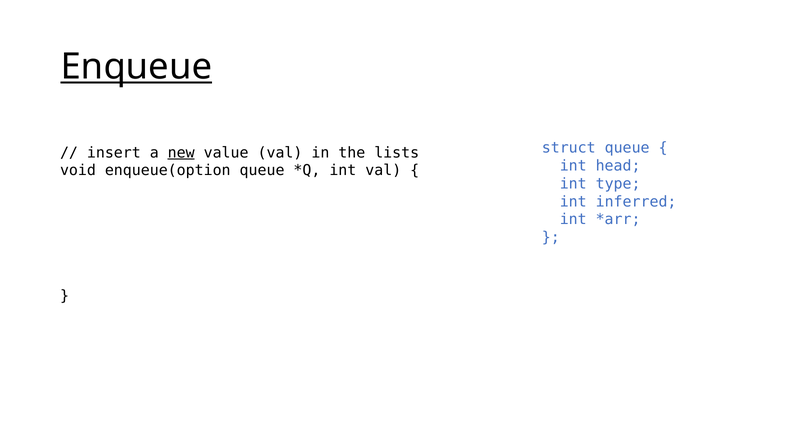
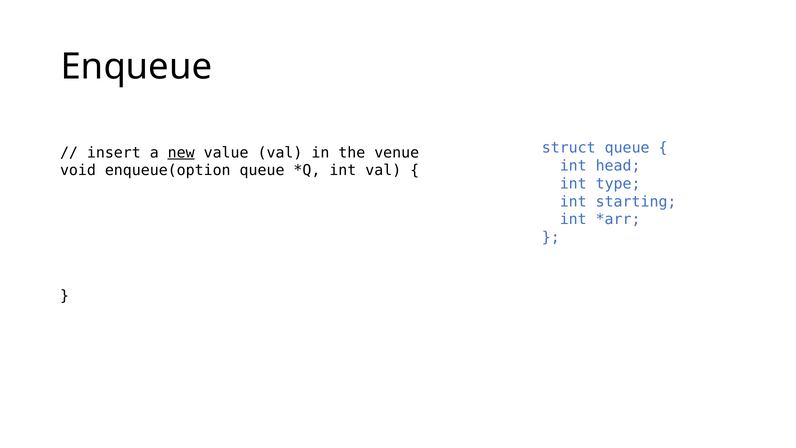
Enqueue underline: present -> none
lists: lists -> venue
inferred: inferred -> starting
